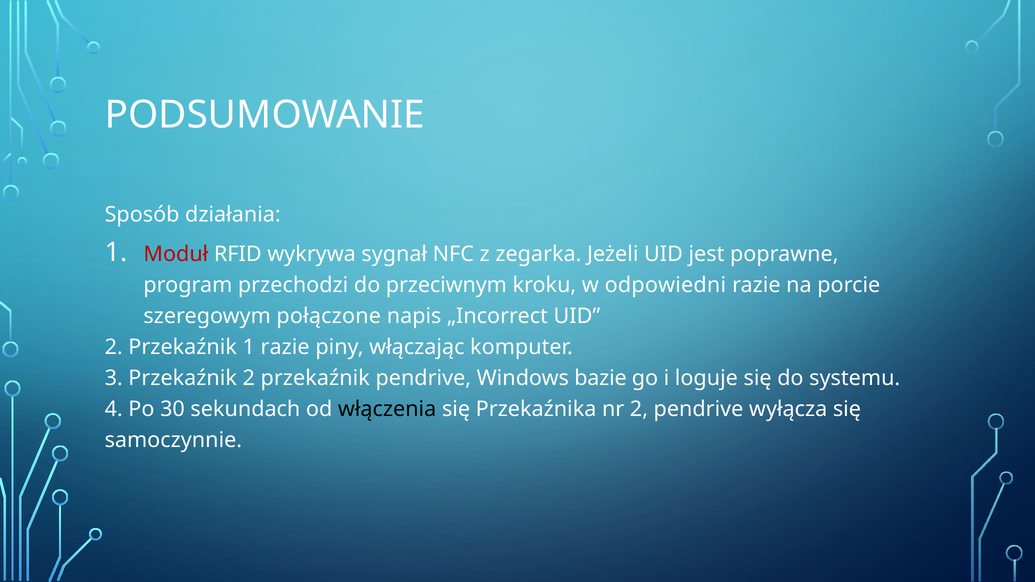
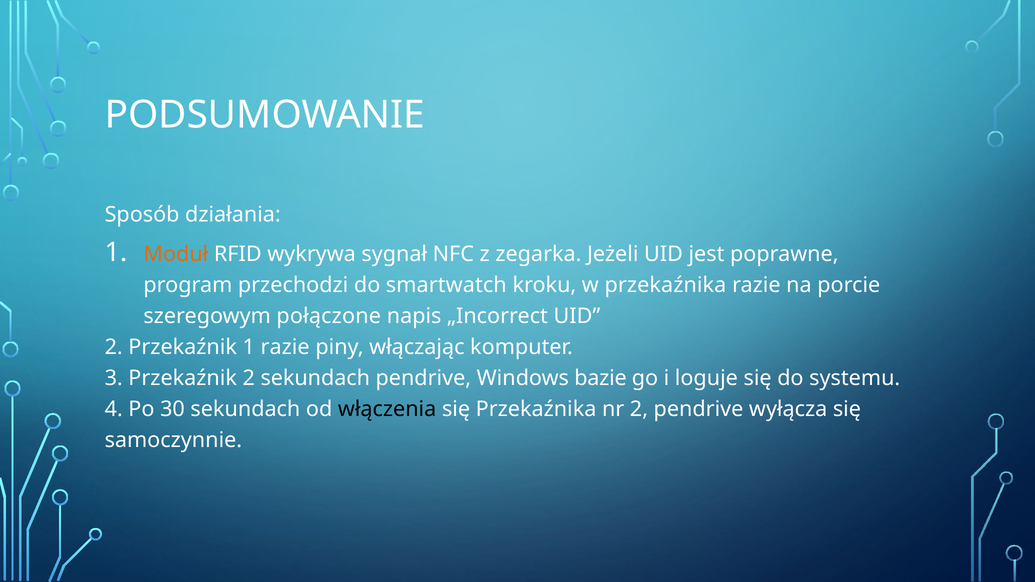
Moduł colour: red -> orange
przeciwnym: przeciwnym -> smartwatch
w odpowiedni: odpowiedni -> przekaźnika
Przekaźnik 2 przekaźnik: przekaźnik -> sekundach
